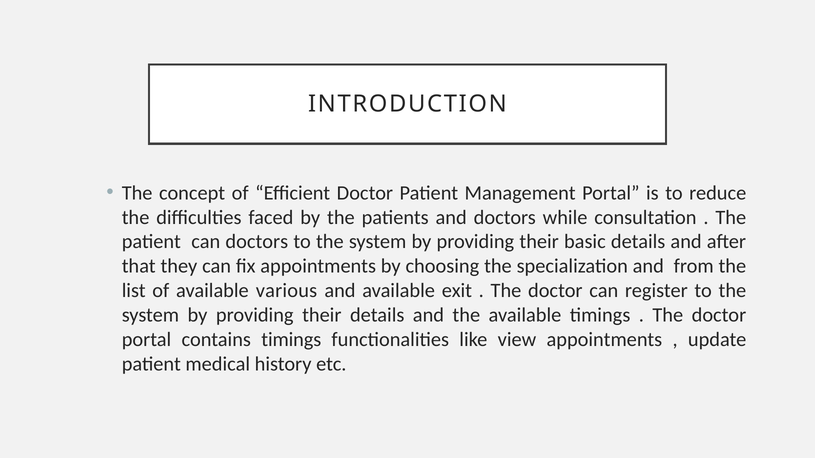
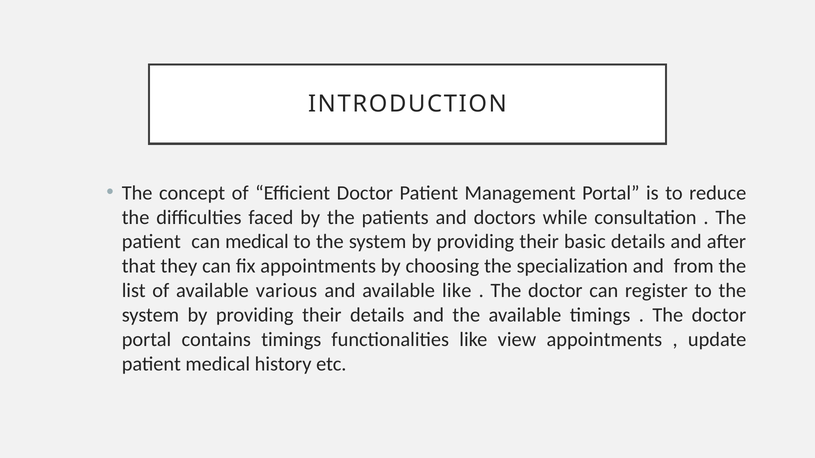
can doctors: doctors -> medical
available exit: exit -> like
